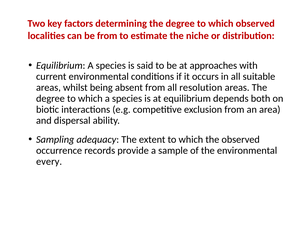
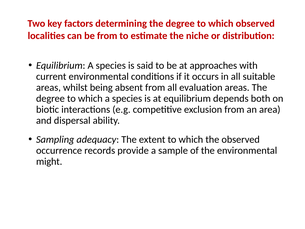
resolution: resolution -> evaluation
every: every -> might
